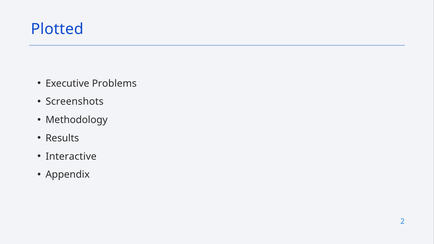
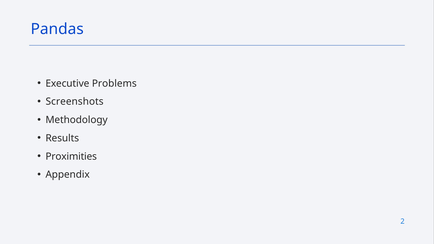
Plotted: Plotted -> Pandas
Interactive: Interactive -> Proximities
